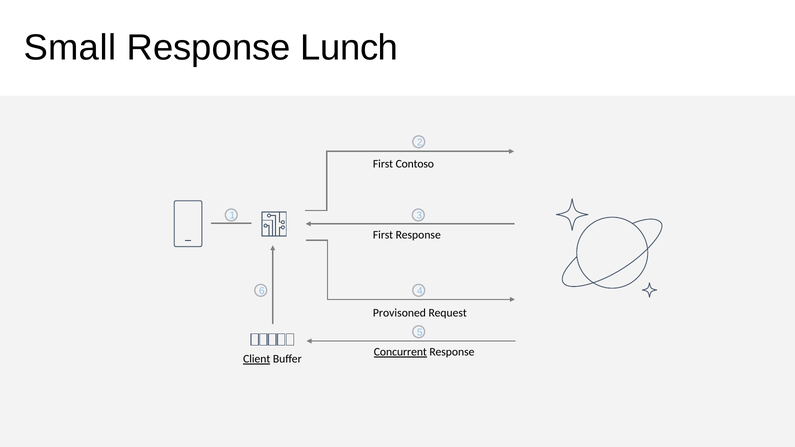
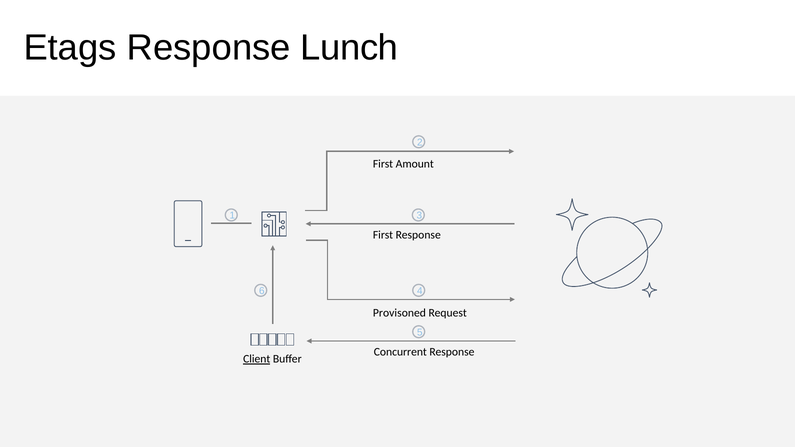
Small: Small -> Etags
Contoso: Contoso -> Amount
Concurrent underline: present -> none
